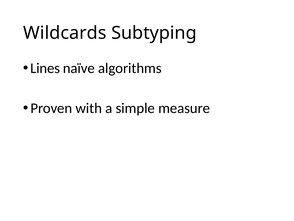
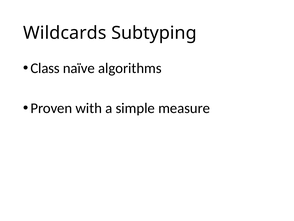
Lines: Lines -> Class
